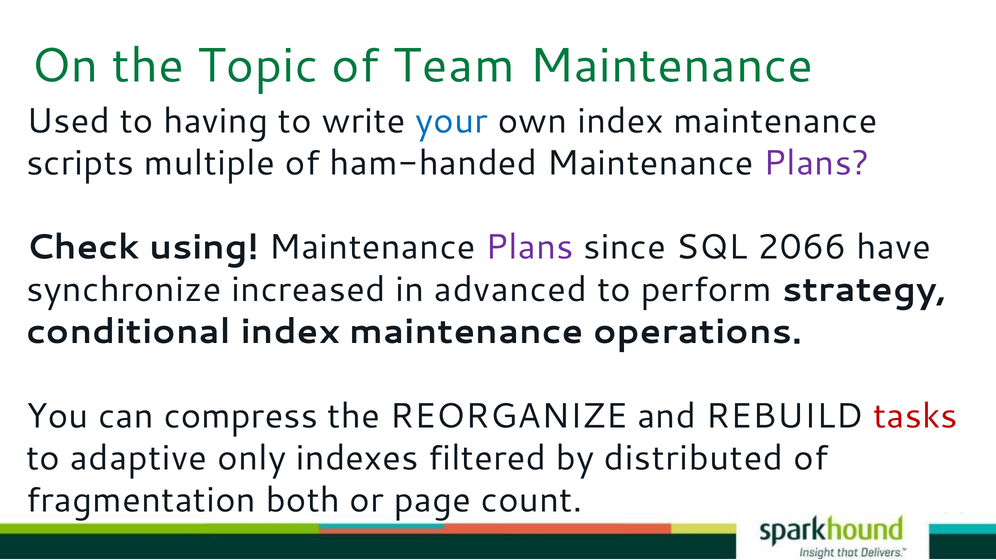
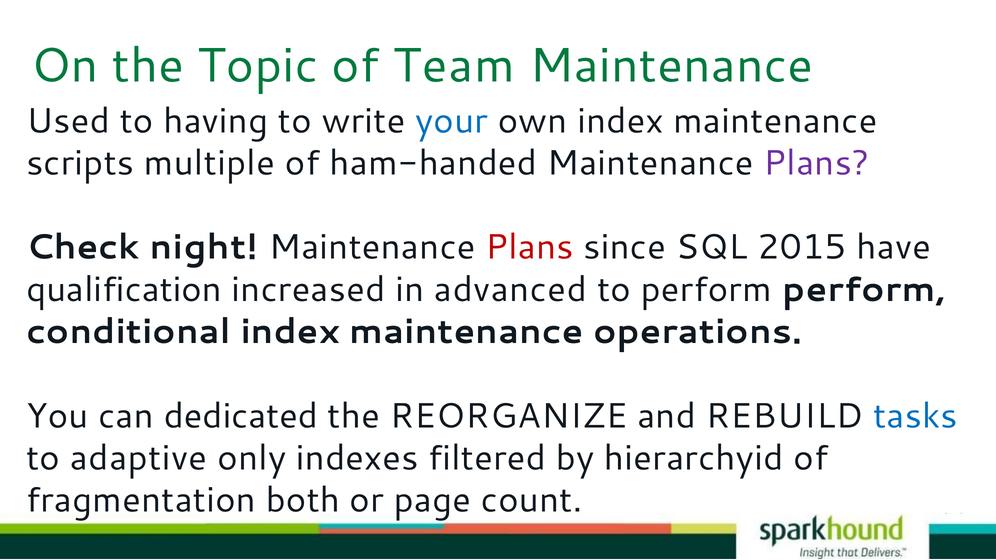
using: using -> night
Plans at (529, 247) colour: purple -> red
2066: 2066 -> 2015
synchronize: synchronize -> qualification
perform strategy: strategy -> perform
compress: compress -> dedicated
tasks colour: red -> blue
distributed: distributed -> hierarchyid
